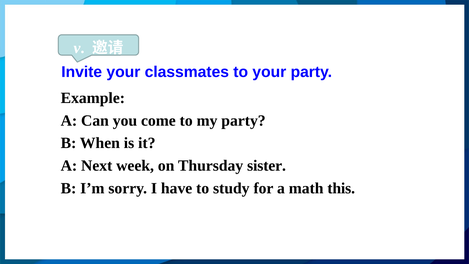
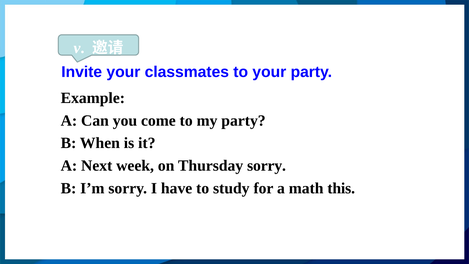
Thursday sister: sister -> sorry
